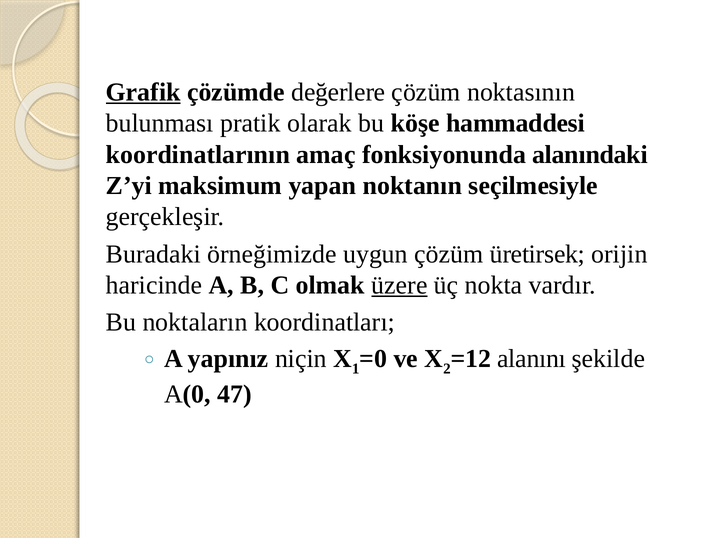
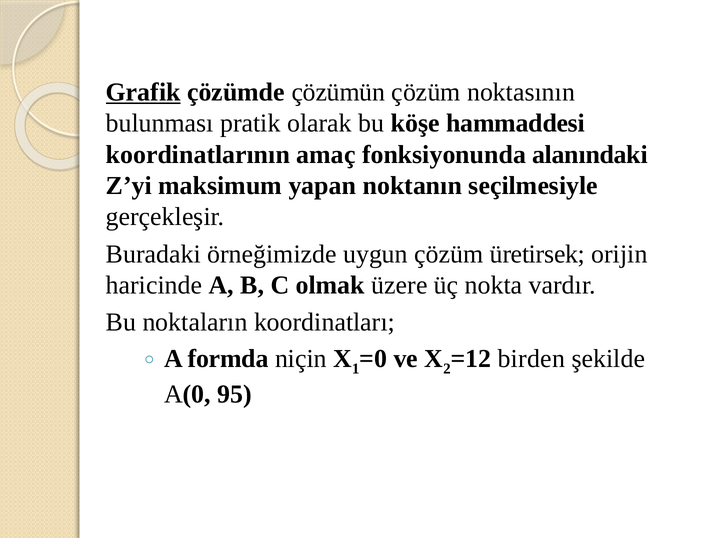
değerlere: değerlere -> çözümün
üzere underline: present -> none
yapınız: yapınız -> formda
alanını: alanını -> birden
47: 47 -> 95
